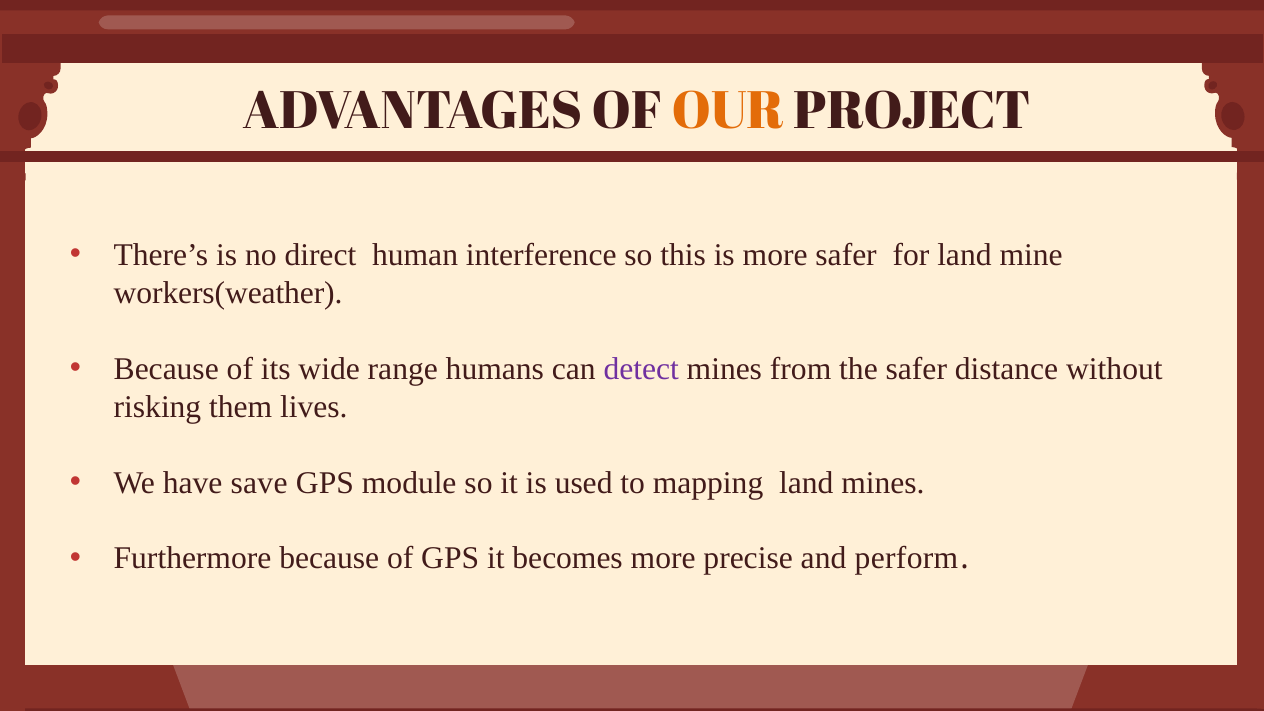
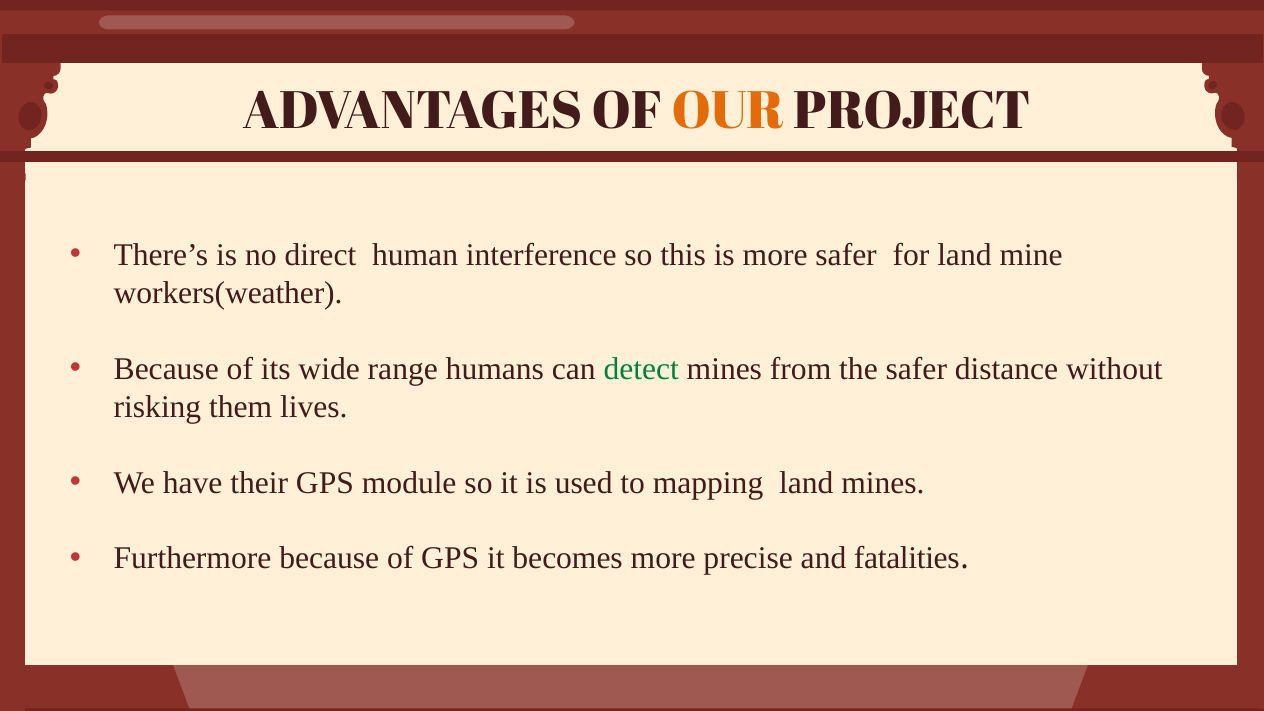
detect colour: purple -> green
save: save -> their
perform: perform -> fatalities
